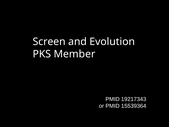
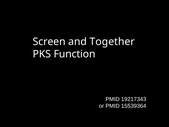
Evolution: Evolution -> Together
Member: Member -> Function
